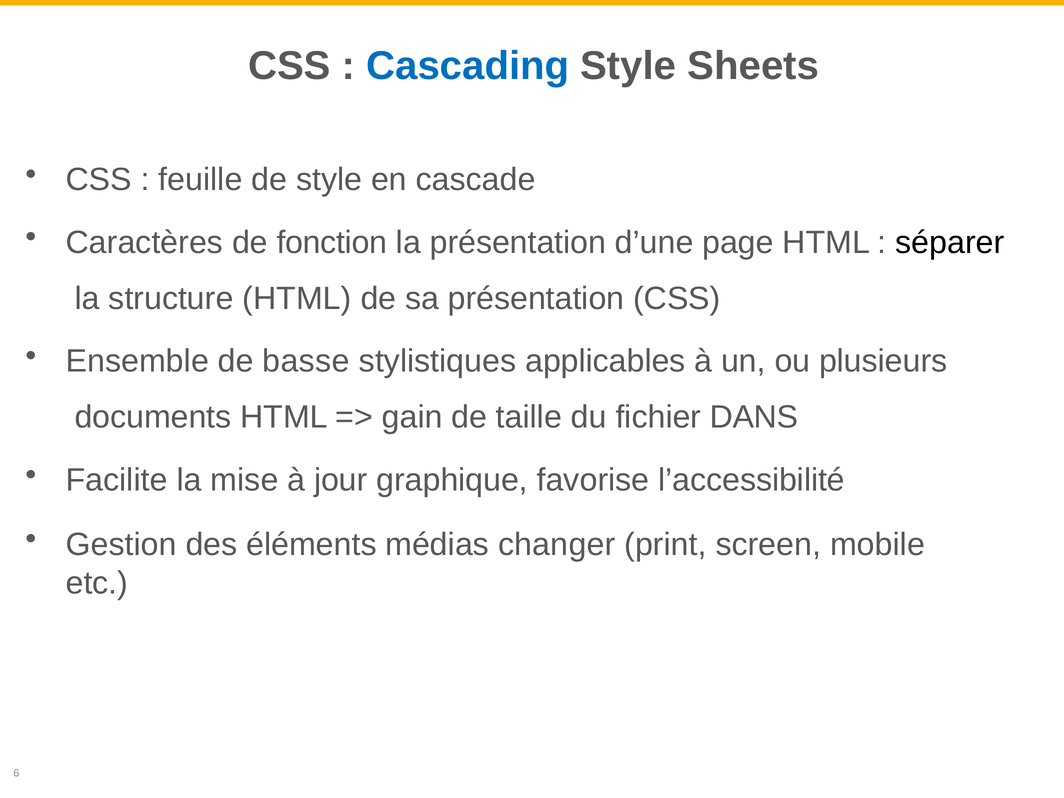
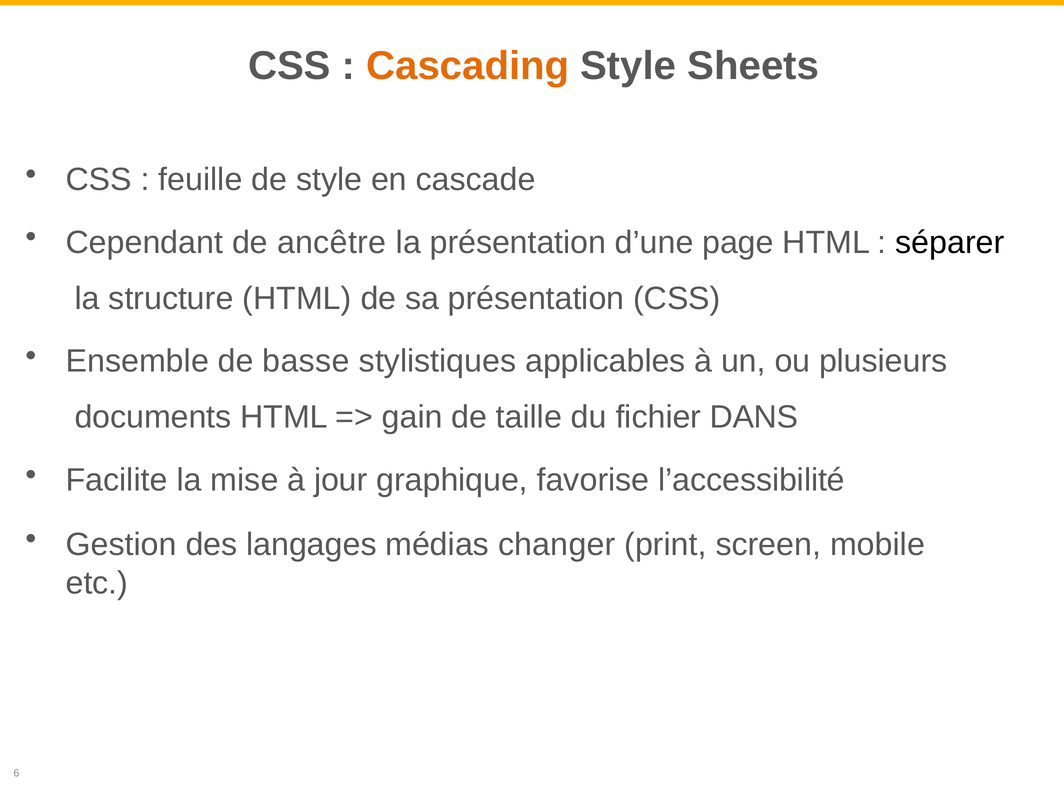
Cascading colour: blue -> orange
Caractères: Caractères -> Cependant
fonction: fonction -> ancêtre
éléments: éléments -> langages
